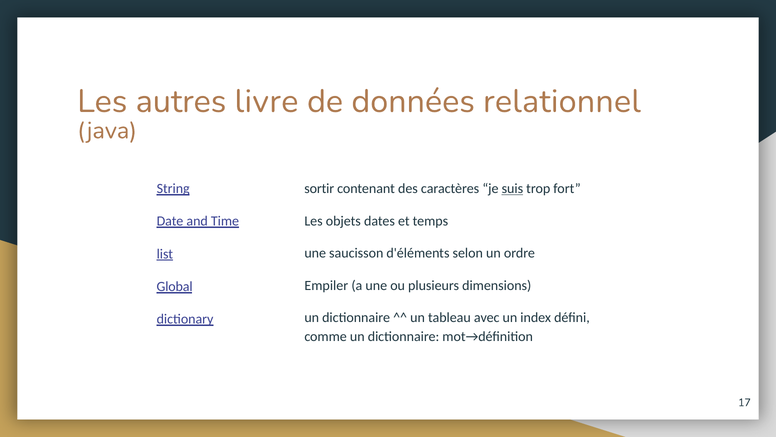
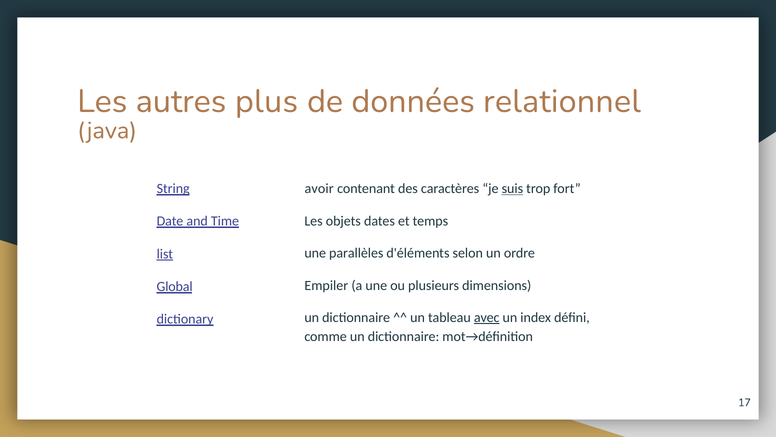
livre: livre -> plus
sortir: sortir -> avoir
saucisson: saucisson -> parallèles
avec underline: none -> present
